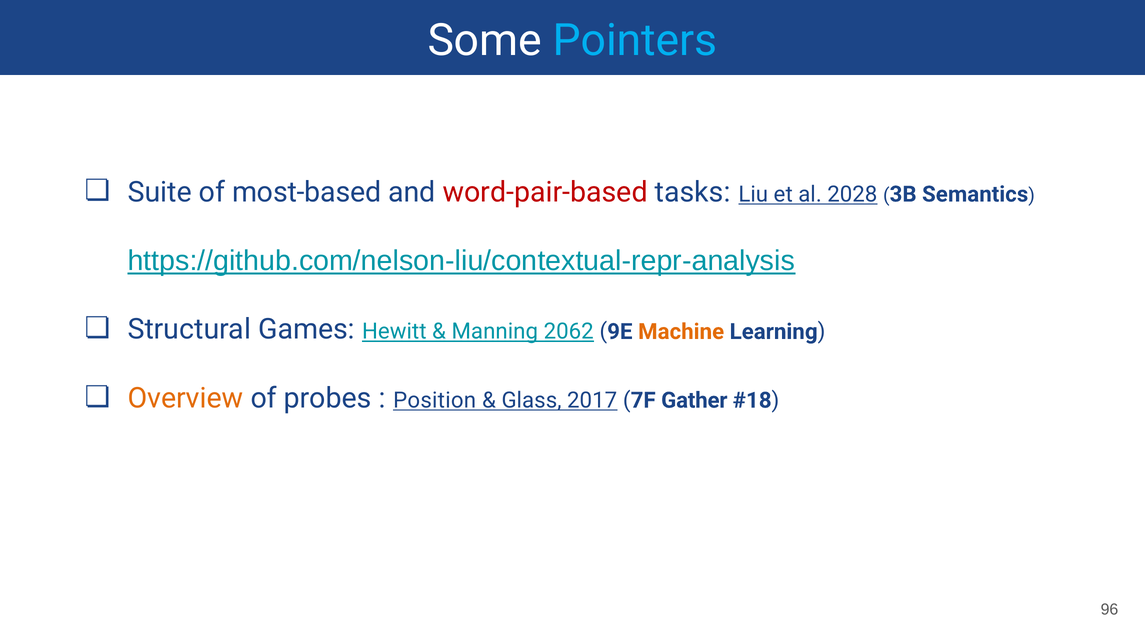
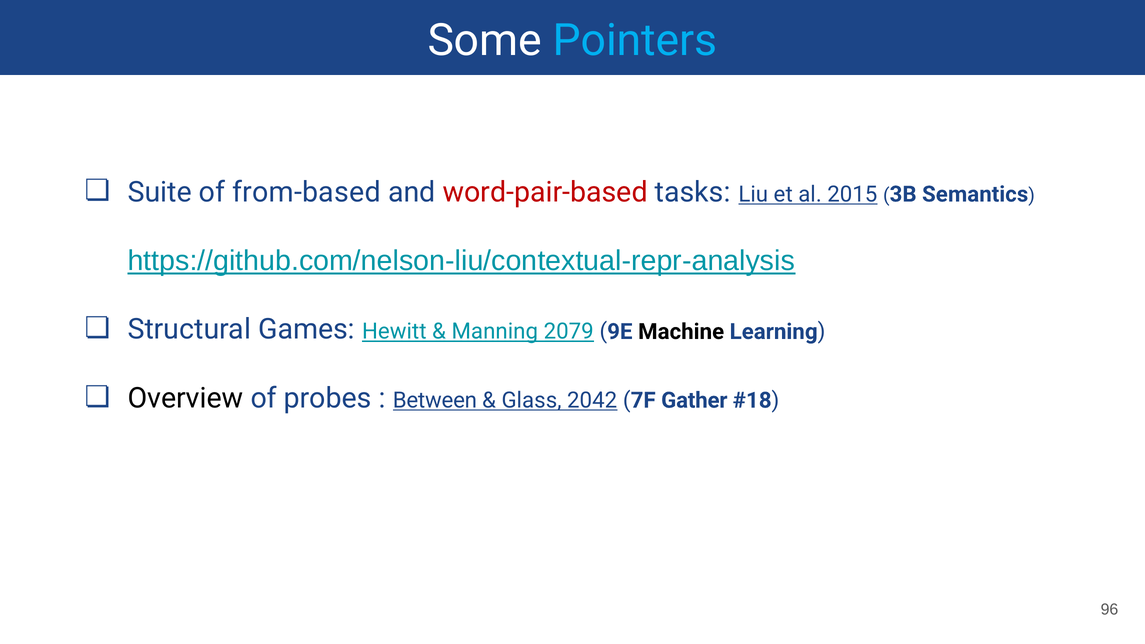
most-based: most-based -> from-based
2028: 2028 -> 2015
2062: 2062 -> 2079
Machine colour: orange -> black
Overview colour: orange -> black
Position: Position -> Between
2017: 2017 -> 2042
